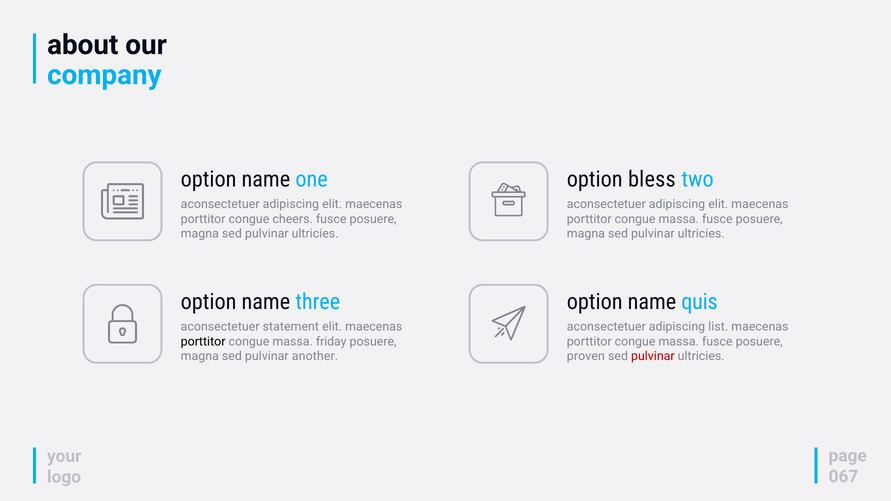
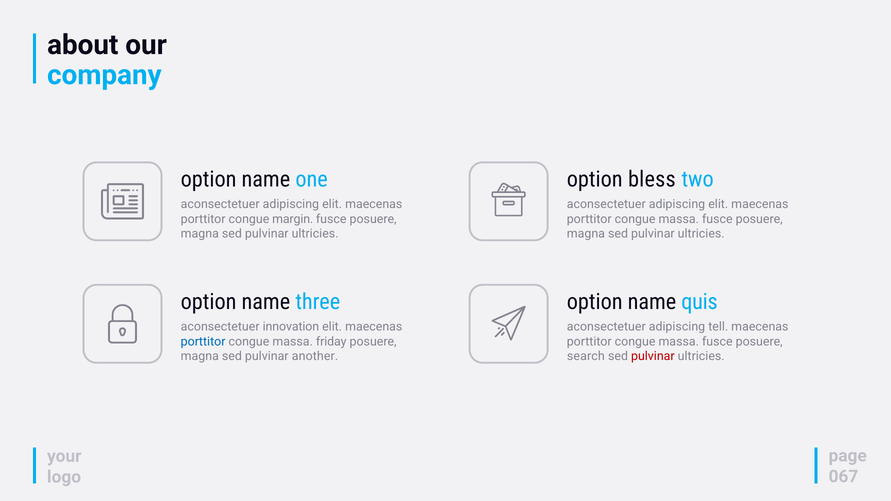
cheers: cheers -> margin
statement: statement -> innovation
list: list -> tell
porttitor at (203, 342) colour: black -> blue
proven: proven -> search
